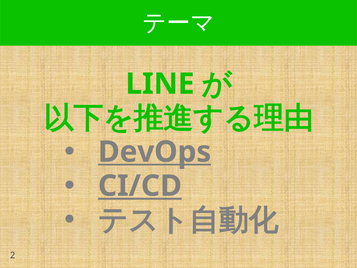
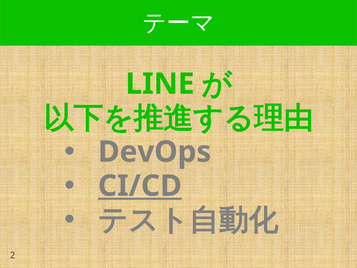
DevOps underline: present -> none
